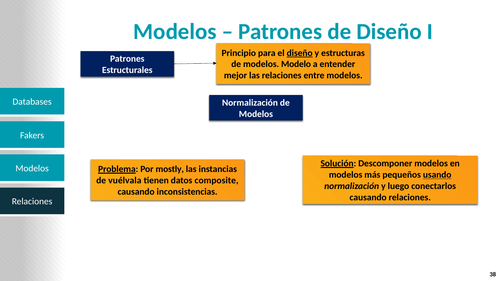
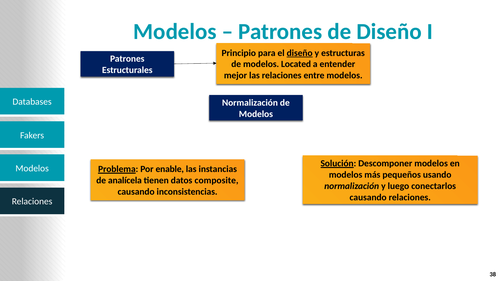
Modelo: Modelo -> Located
mostly: mostly -> enable
usando underline: present -> none
vuélvala: vuélvala -> analícela
